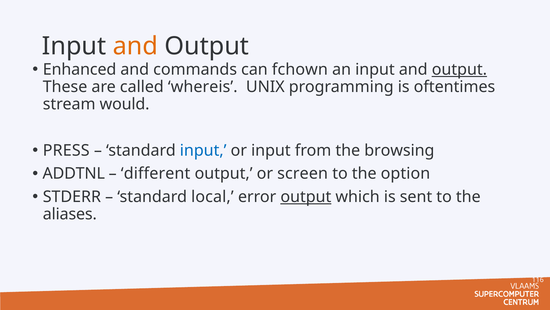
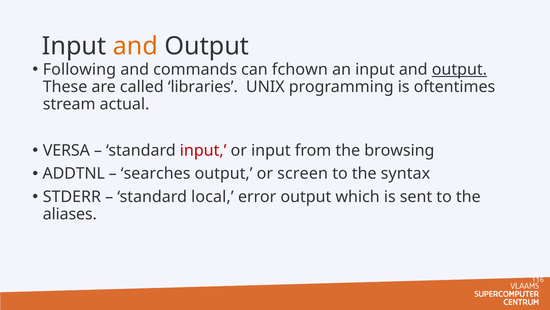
Enhanced: Enhanced -> Following
whereis: whereis -> libraries
would: would -> actual
PRESS: PRESS -> VERSA
input at (203, 150) colour: blue -> red
different: different -> searches
option: option -> syntax
output at (306, 196) underline: present -> none
